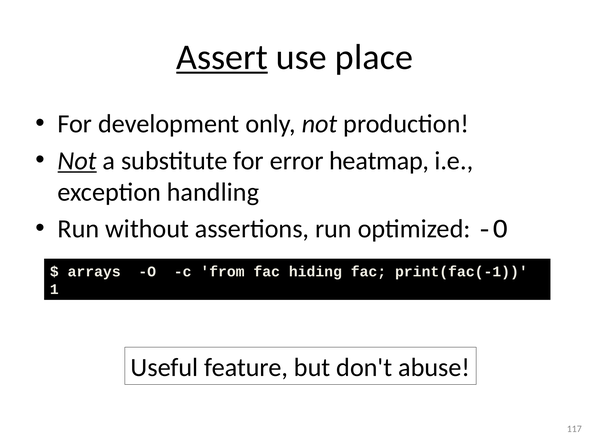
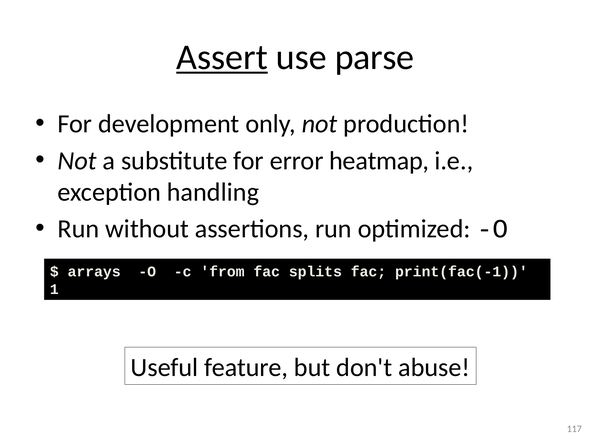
place: place -> parse
Not at (77, 160) underline: present -> none
hiding: hiding -> splits
